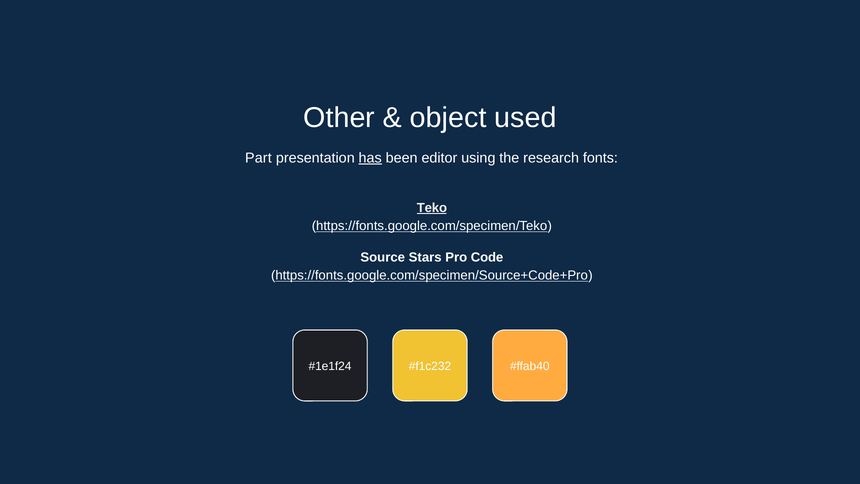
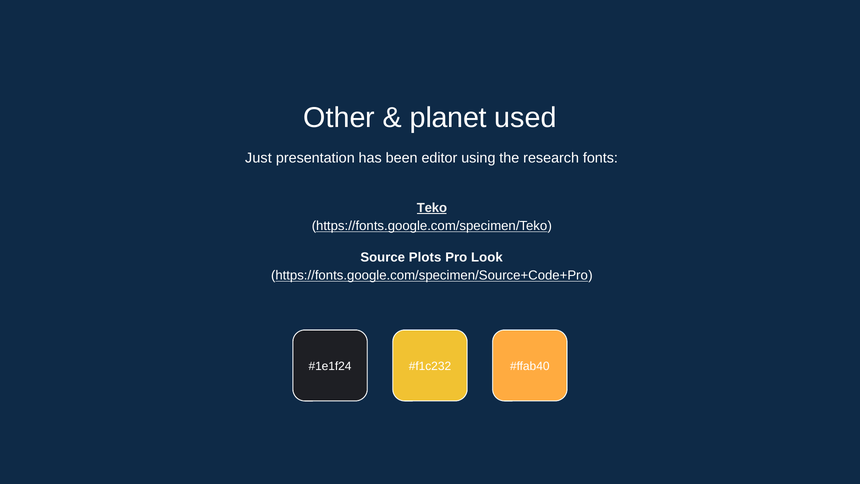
object: object -> planet
Part: Part -> Just
has underline: present -> none
Stars: Stars -> Plots
Code: Code -> Look
